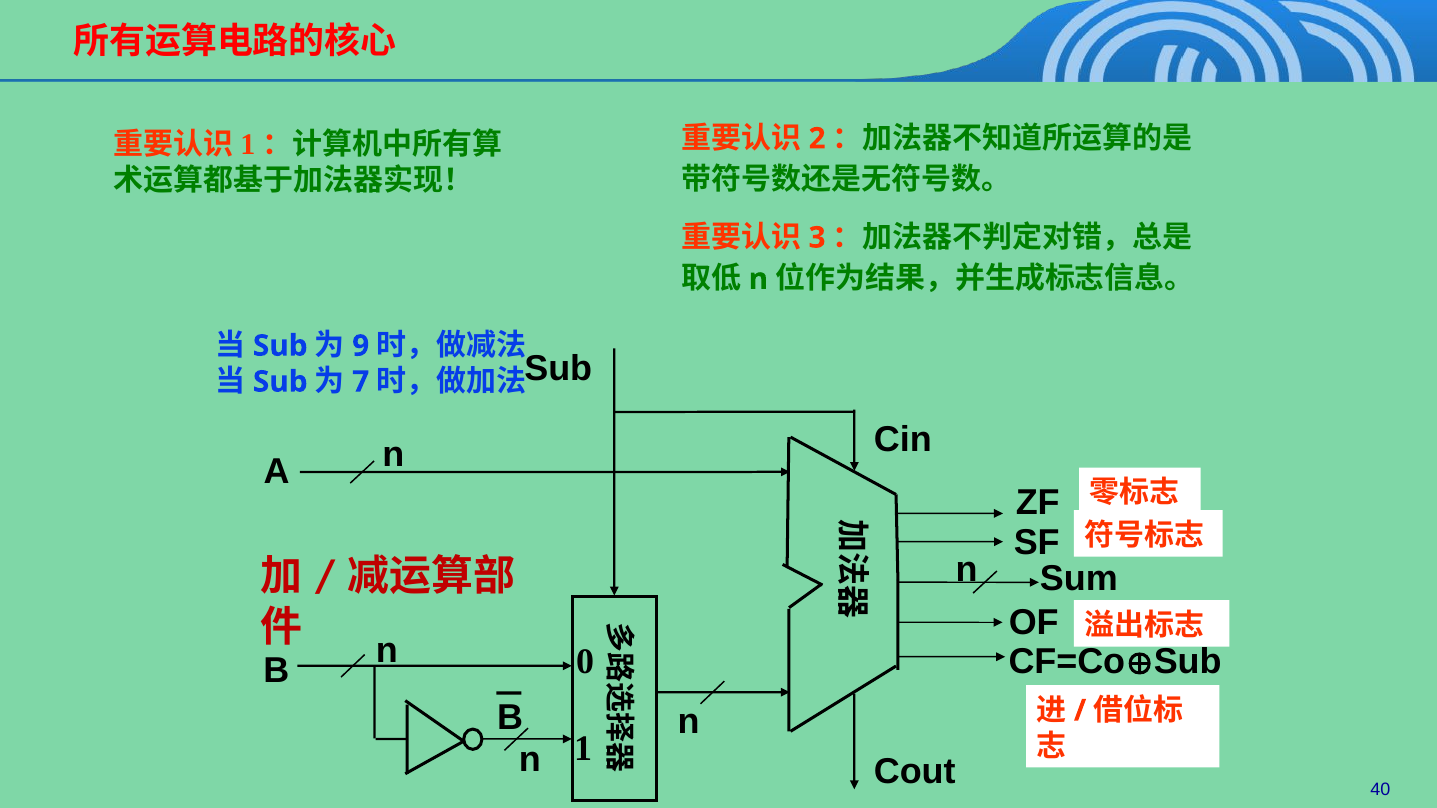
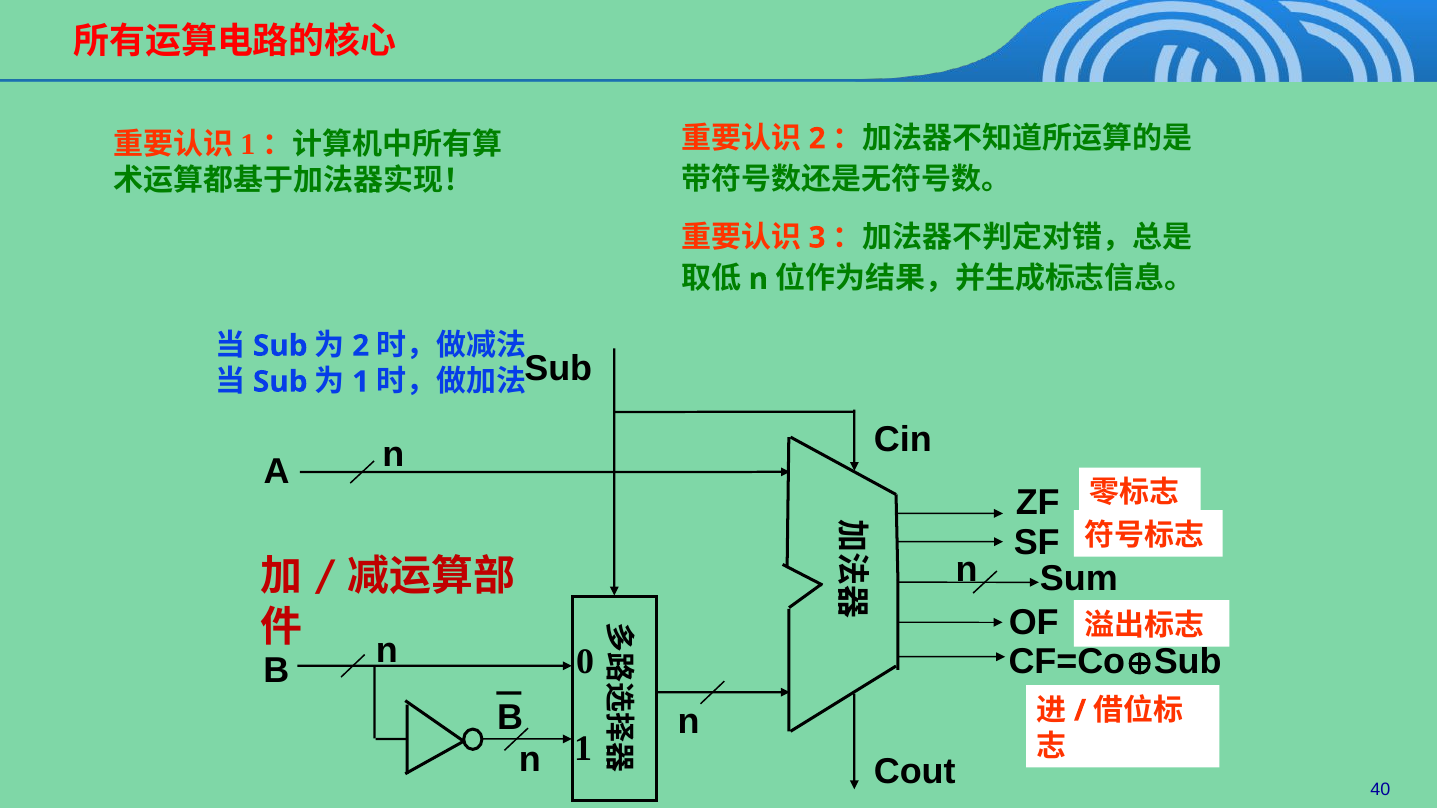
9 at (361, 346): 9 -> 2
7 at (361, 382): 7 -> 1
